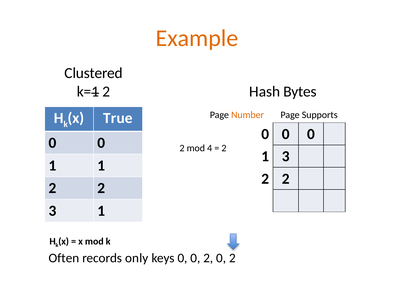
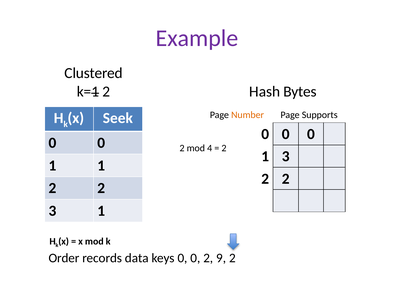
Example colour: orange -> purple
True: True -> Seek
Often: Often -> Order
only: only -> data
2 0: 0 -> 9
